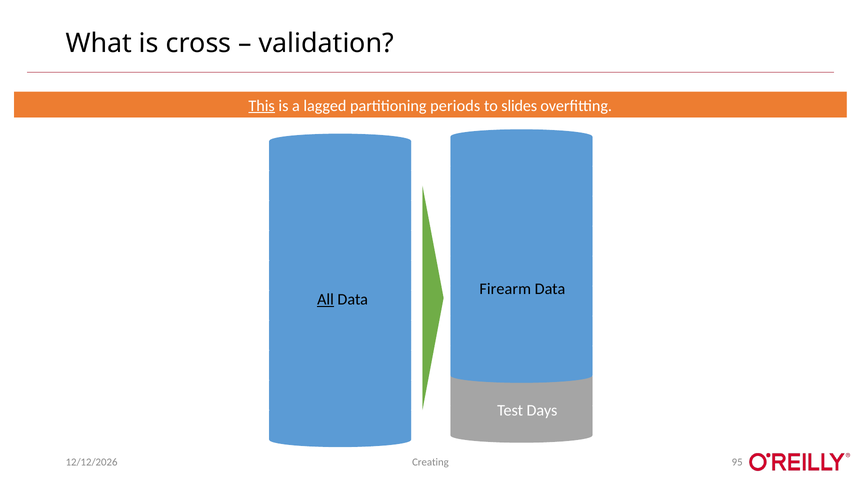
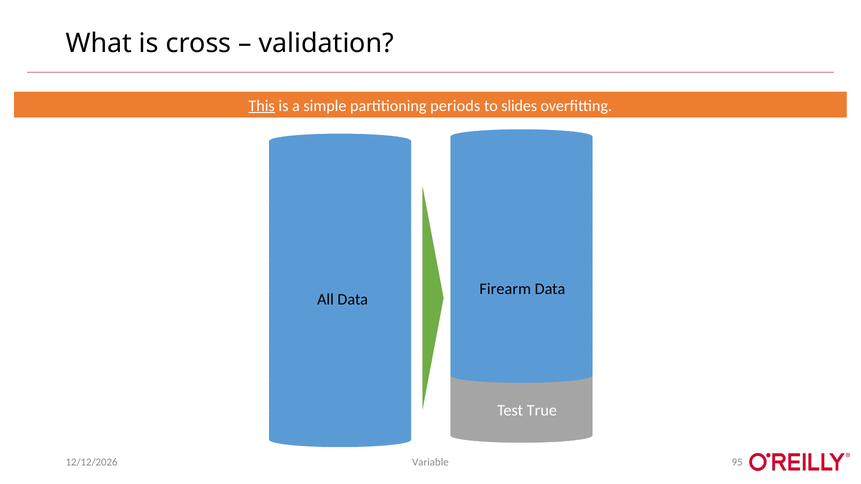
lagged: lagged -> simple
All underline: present -> none
Days: Days -> True
Creating: Creating -> Variable
